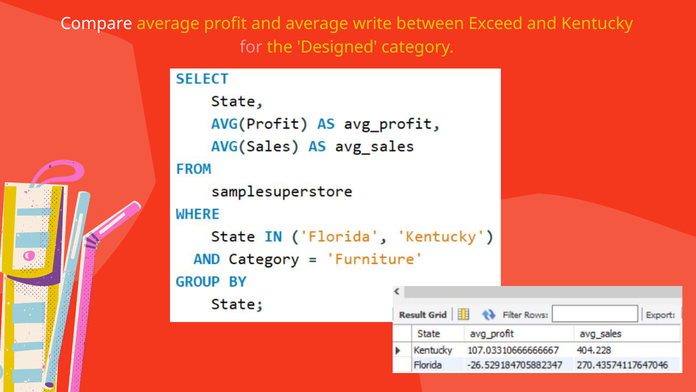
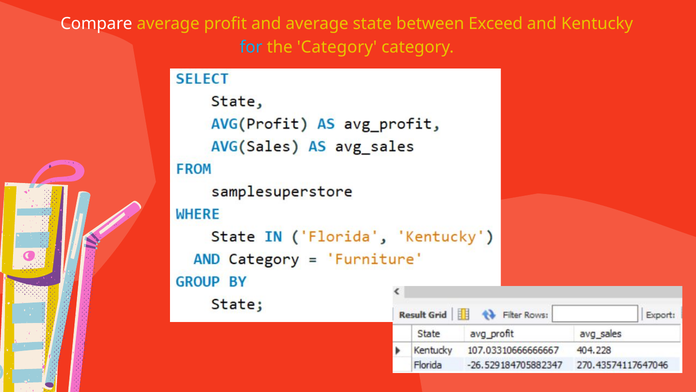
write: write -> state
for colour: pink -> light blue
the Designed: Designed -> Category
